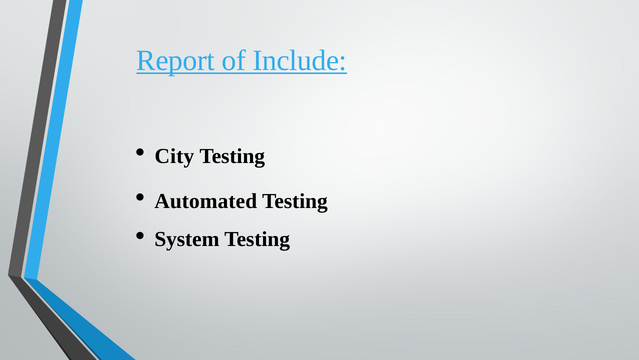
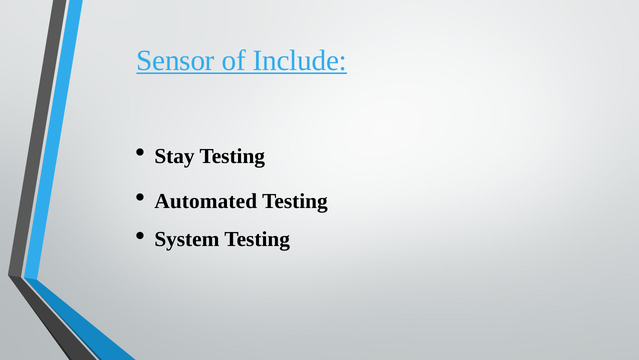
Report: Report -> Sensor
City: City -> Stay
